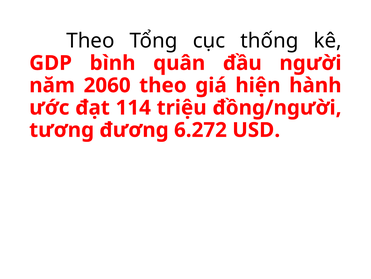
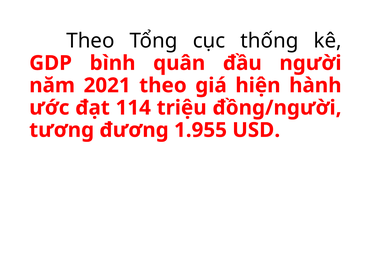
2060: 2060 -> 2021
6.272: 6.272 -> 1.955
